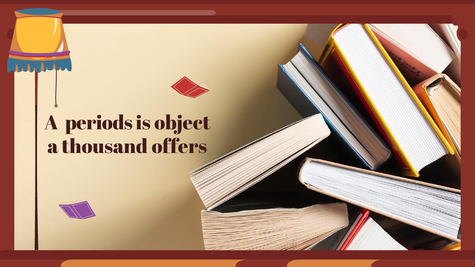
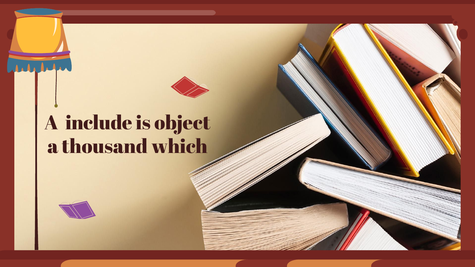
periods: periods -> include
offers: offers -> which
